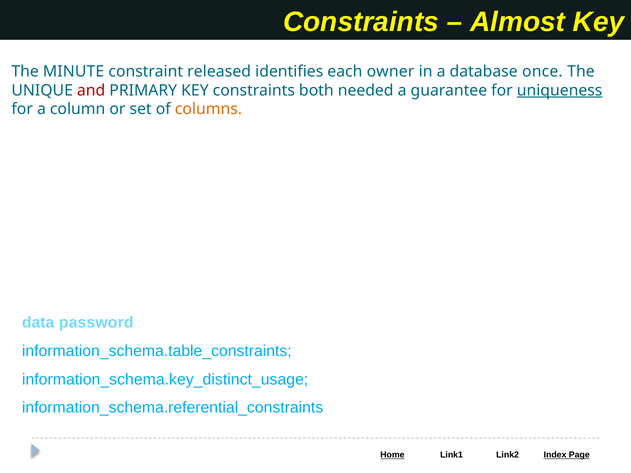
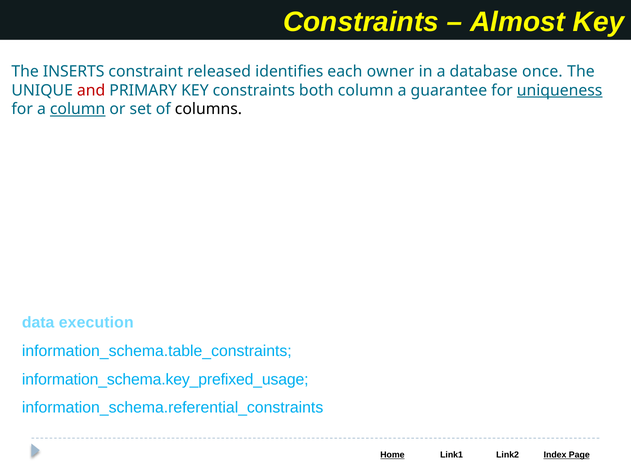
MINUTE: MINUTE -> INSERTS
both needed: needed -> column
column at (78, 109) underline: none -> present
columns colour: orange -> black
password: password -> execution
information_schema.key_distinct_usage: information_schema.key_distinct_usage -> information_schema.key_prefixed_usage
